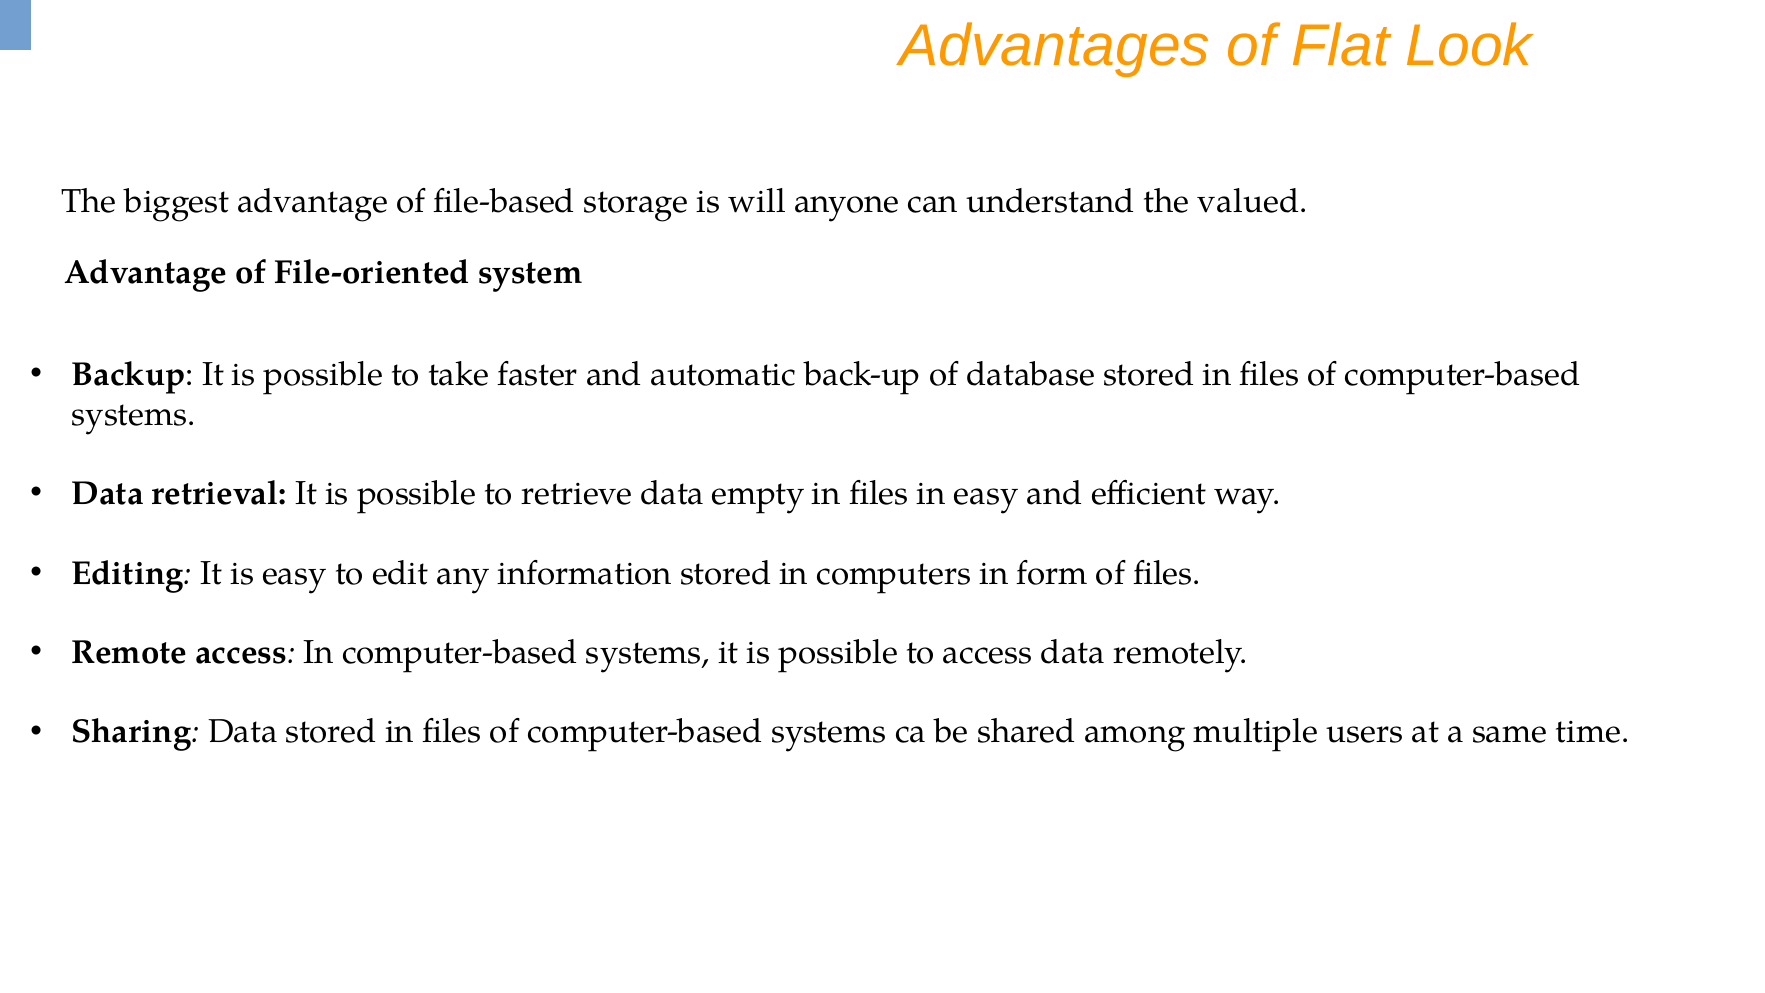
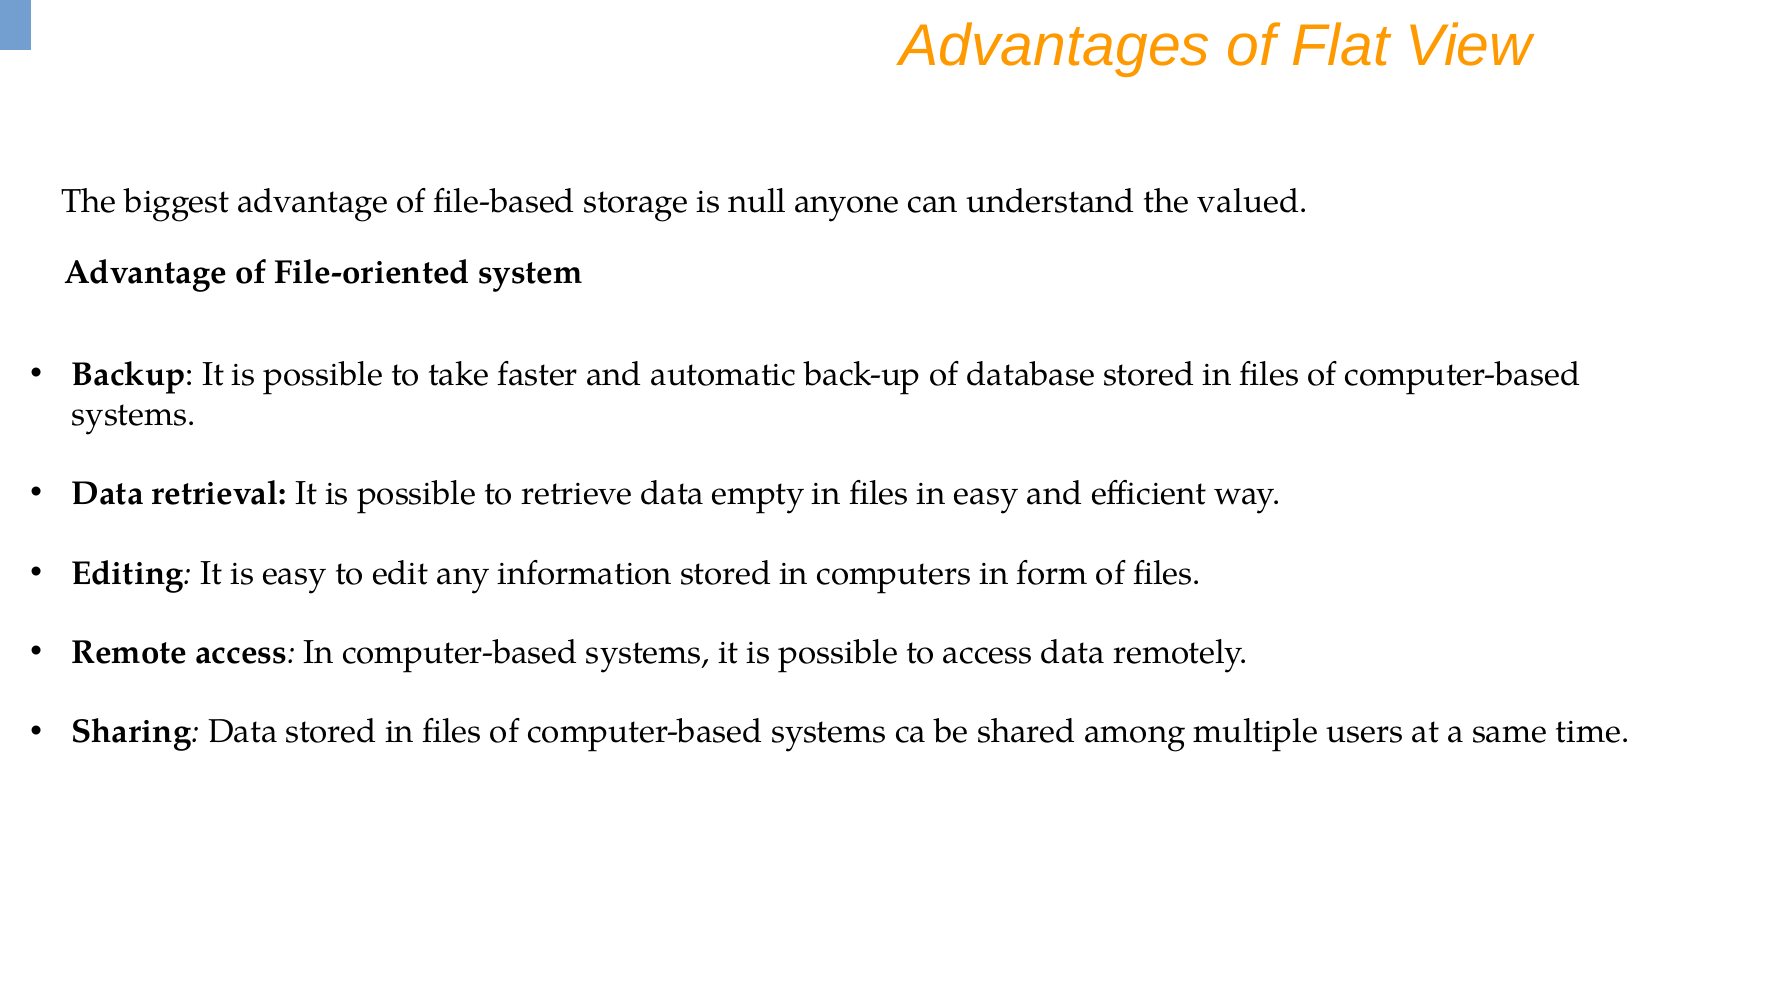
Look: Look -> View
will: will -> null
